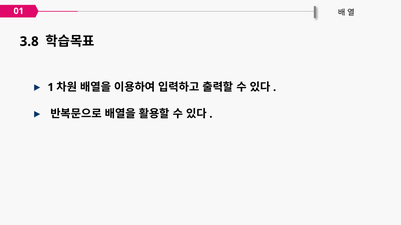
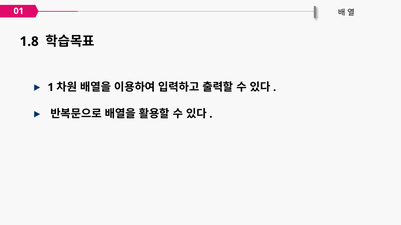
3.8: 3.8 -> 1.8
